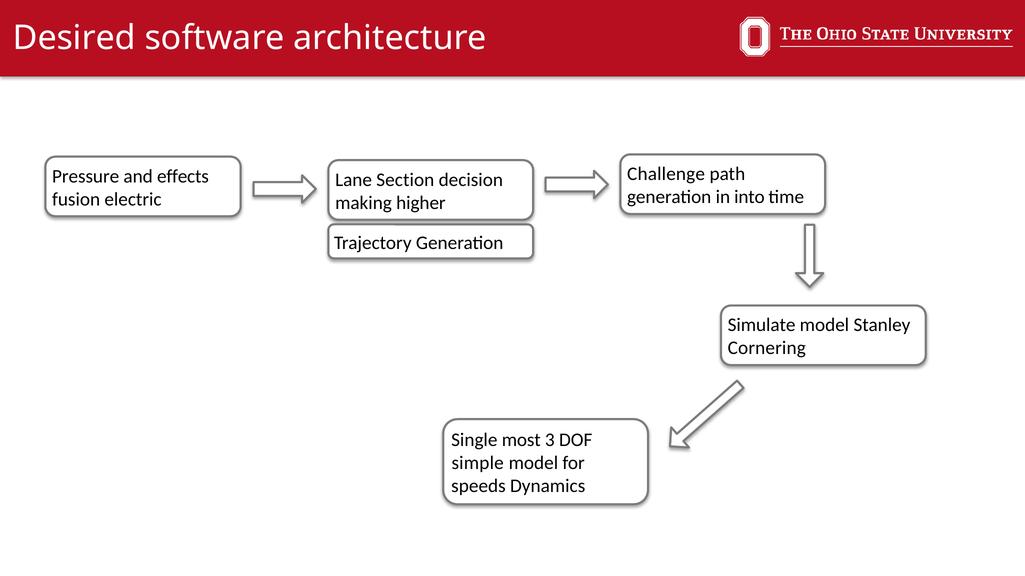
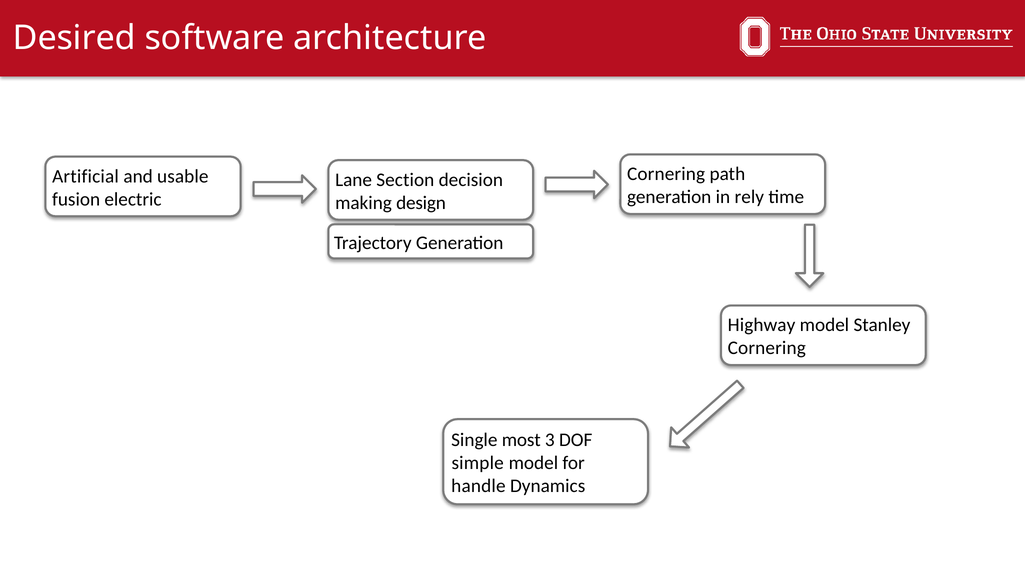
Challenge at (666, 174): Challenge -> Cornering
Pressure: Pressure -> Artificial
effects: effects -> usable
into: into -> rely
higher: higher -> design
Simulate: Simulate -> Highway
speeds: speeds -> handle
